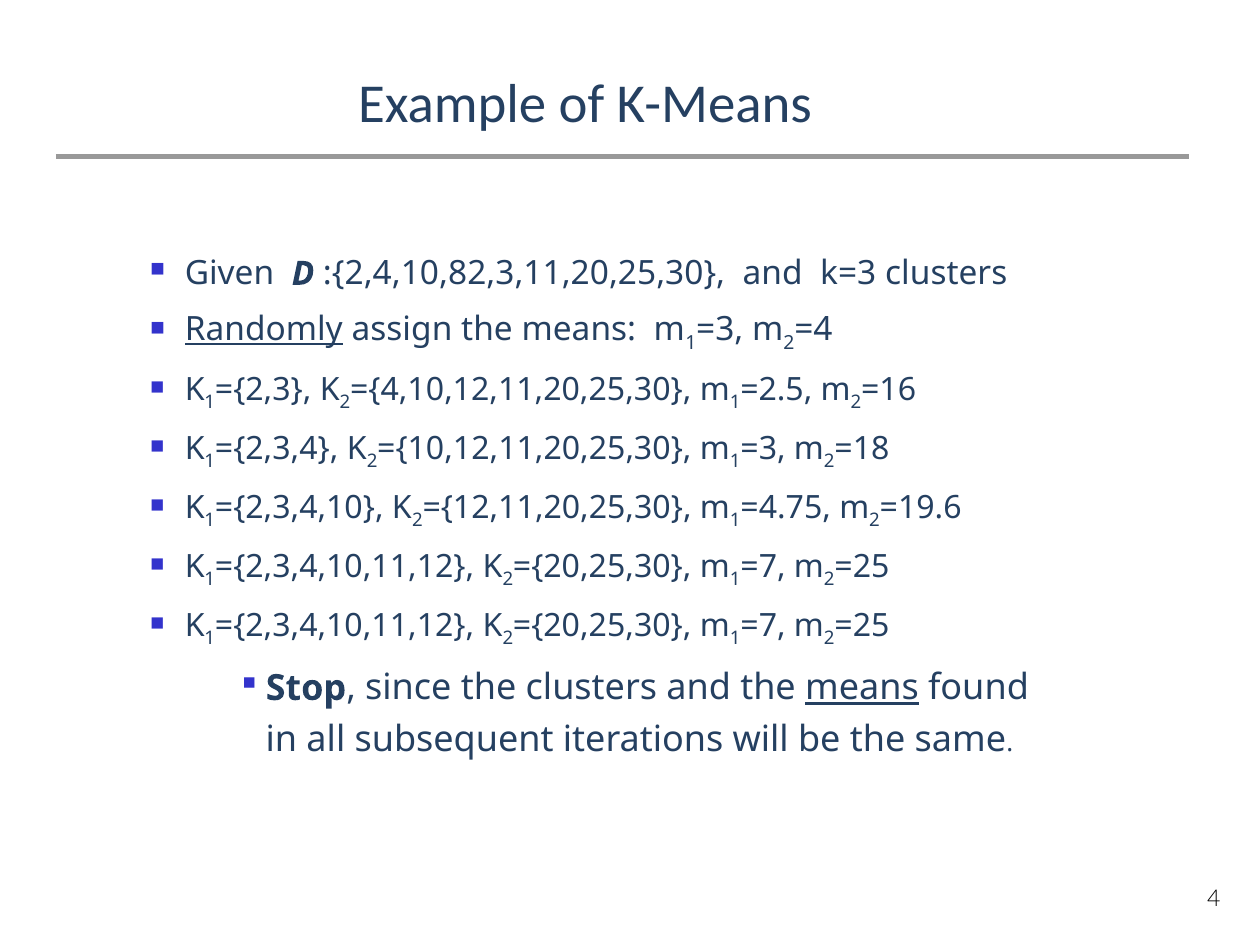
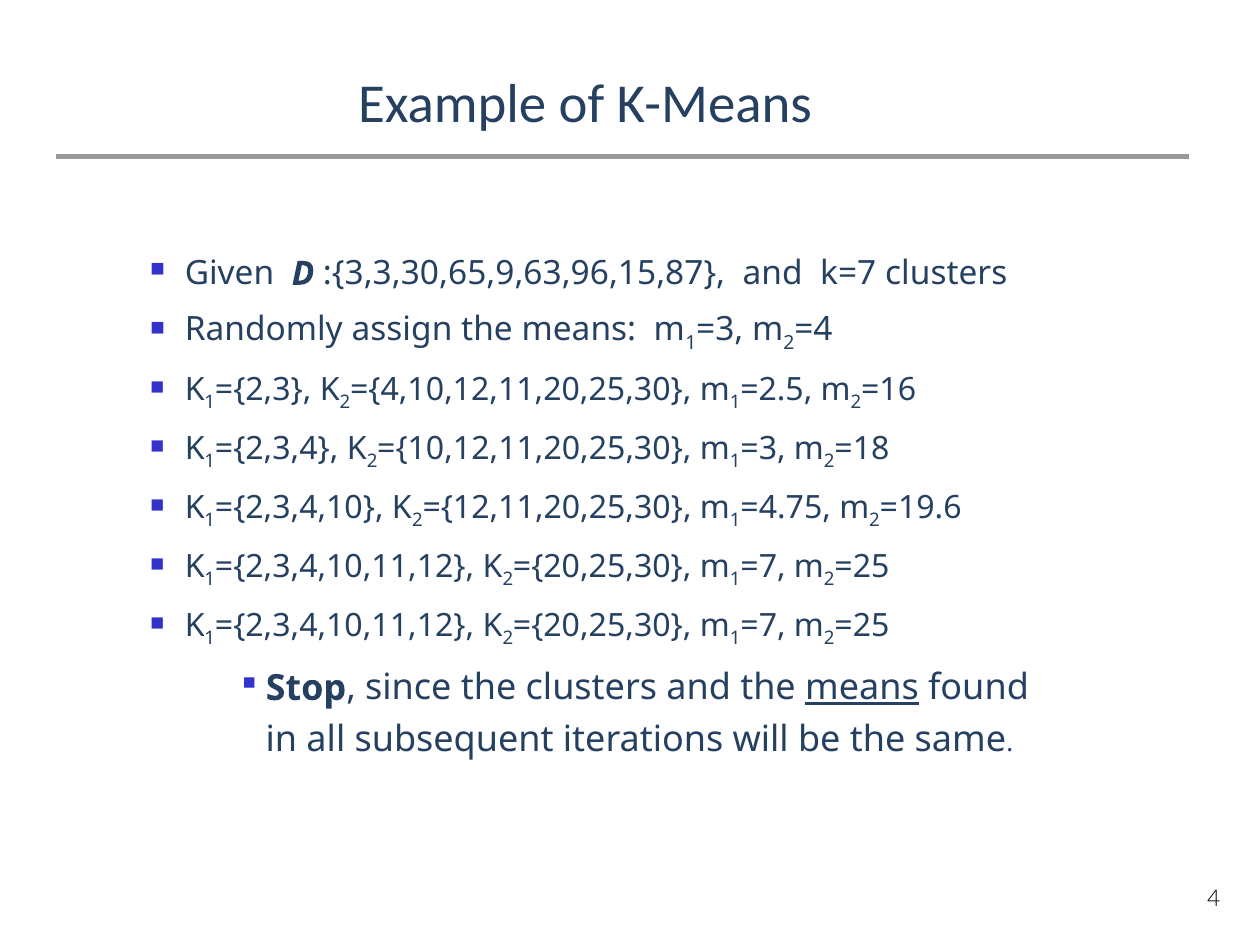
:{2,4,10,82,3,11,20,25,30: :{2,4,10,82,3,11,20,25,30 -> :{3,3,30,65,9,63,96,15,87
k=3: k=3 -> k=7
Randomly underline: present -> none
